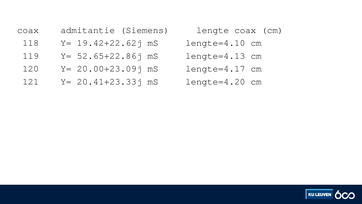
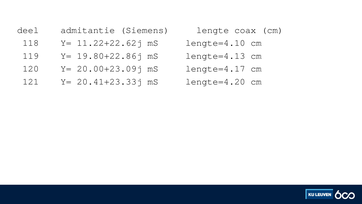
coax at (28, 30): coax -> deel
19.42+22.62j: 19.42+22.62j -> 11.22+22.62j
52.65+22.86j: 52.65+22.86j -> 19.80+22.86j
